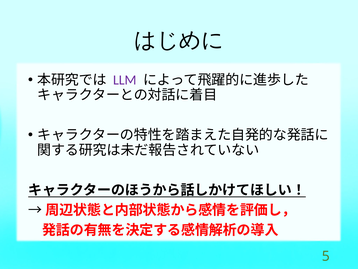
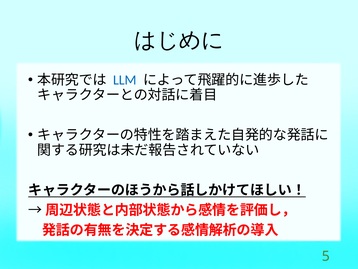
LLM colour: purple -> blue
